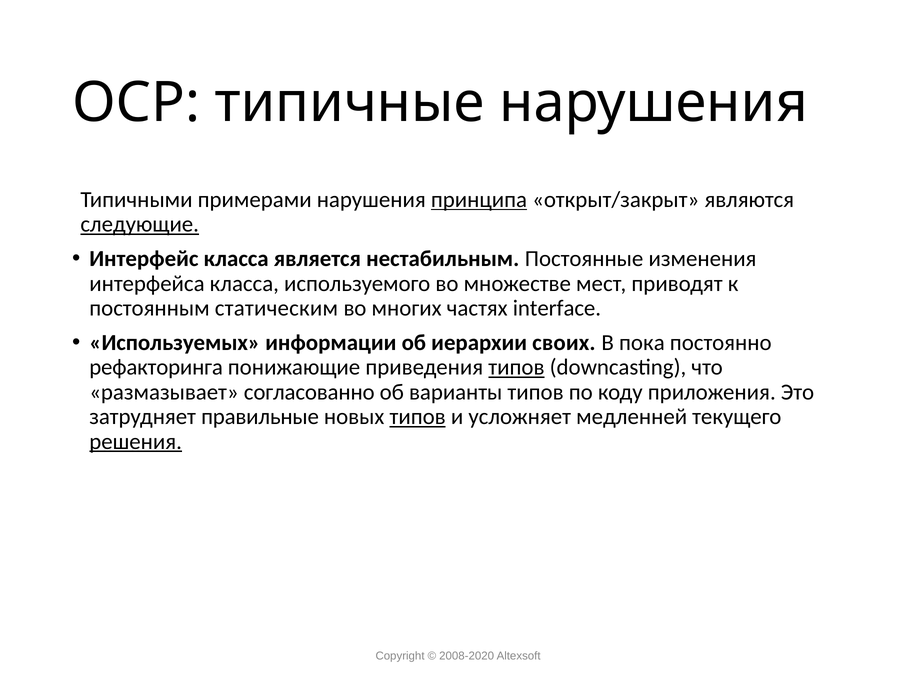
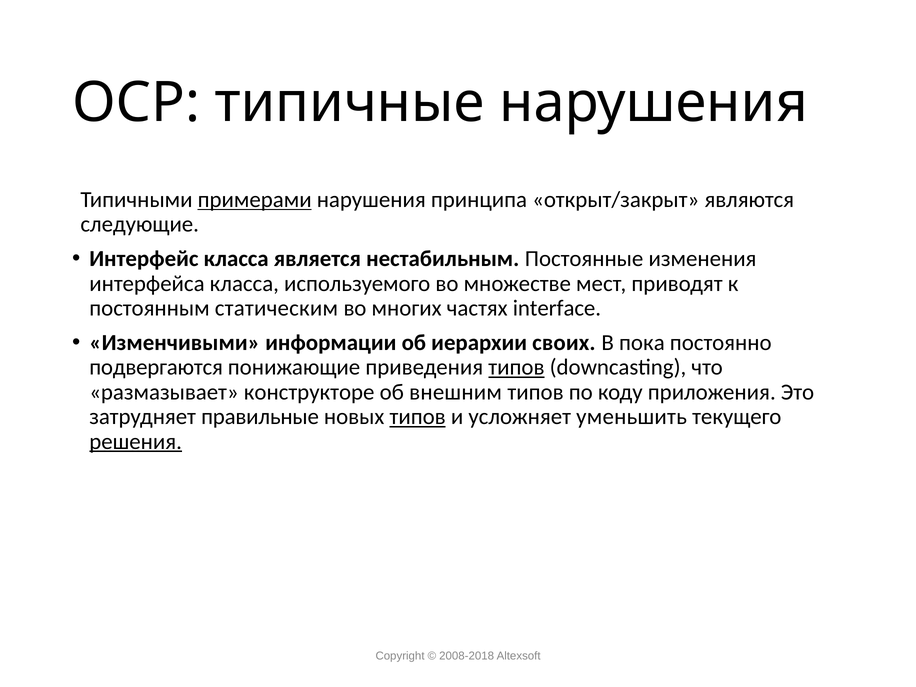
примерами underline: none -> present
принципа underline: present -> none
следующие underline: present -> none
Используемых: Используемых -> Изменчивыми
рефакторинга: рефакторинга -> подвергаются
согласованно: согласованно -> конструкторе
варианты: варианты -> внешним
медленней: медленней -> уменьшить
2008-2020: 2008-2020 -> 2008-2018
